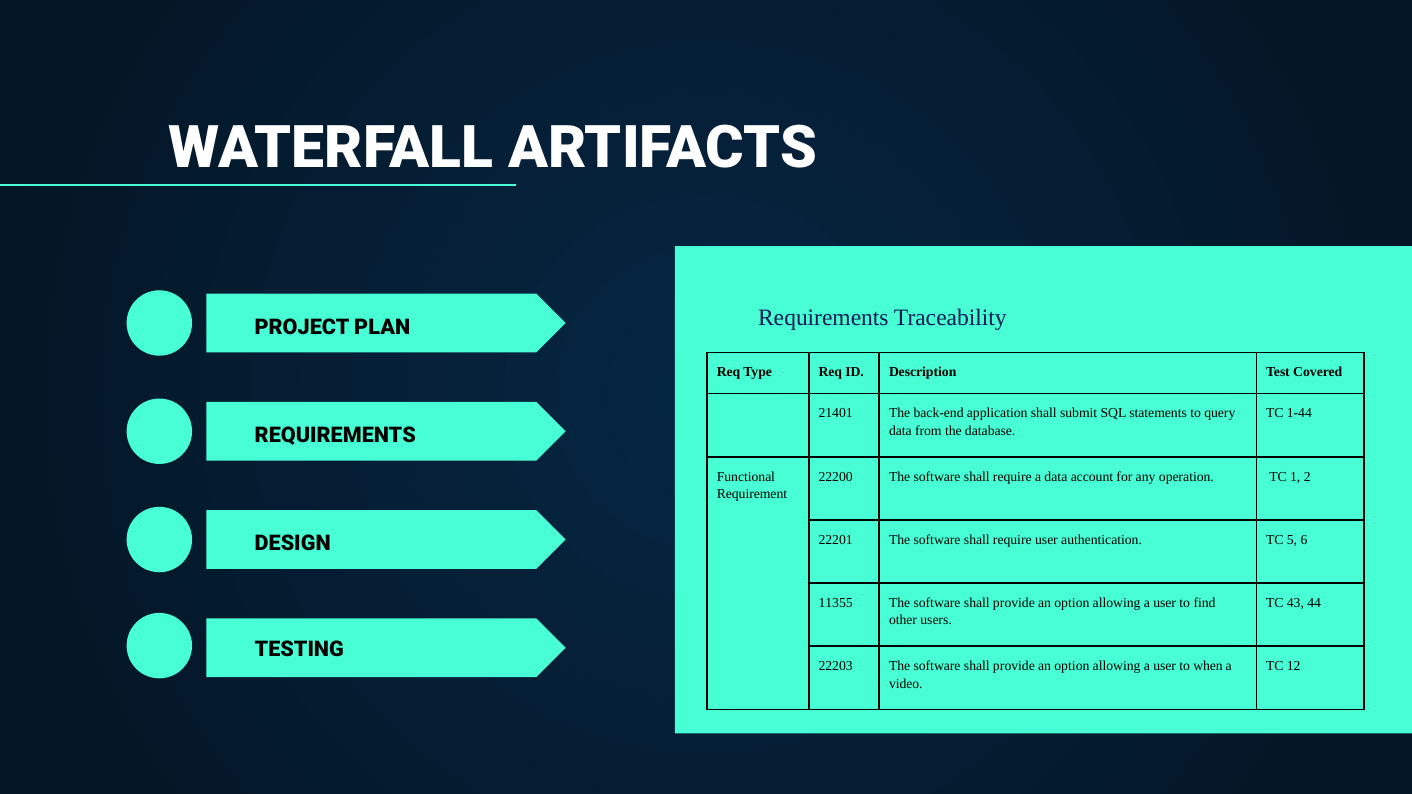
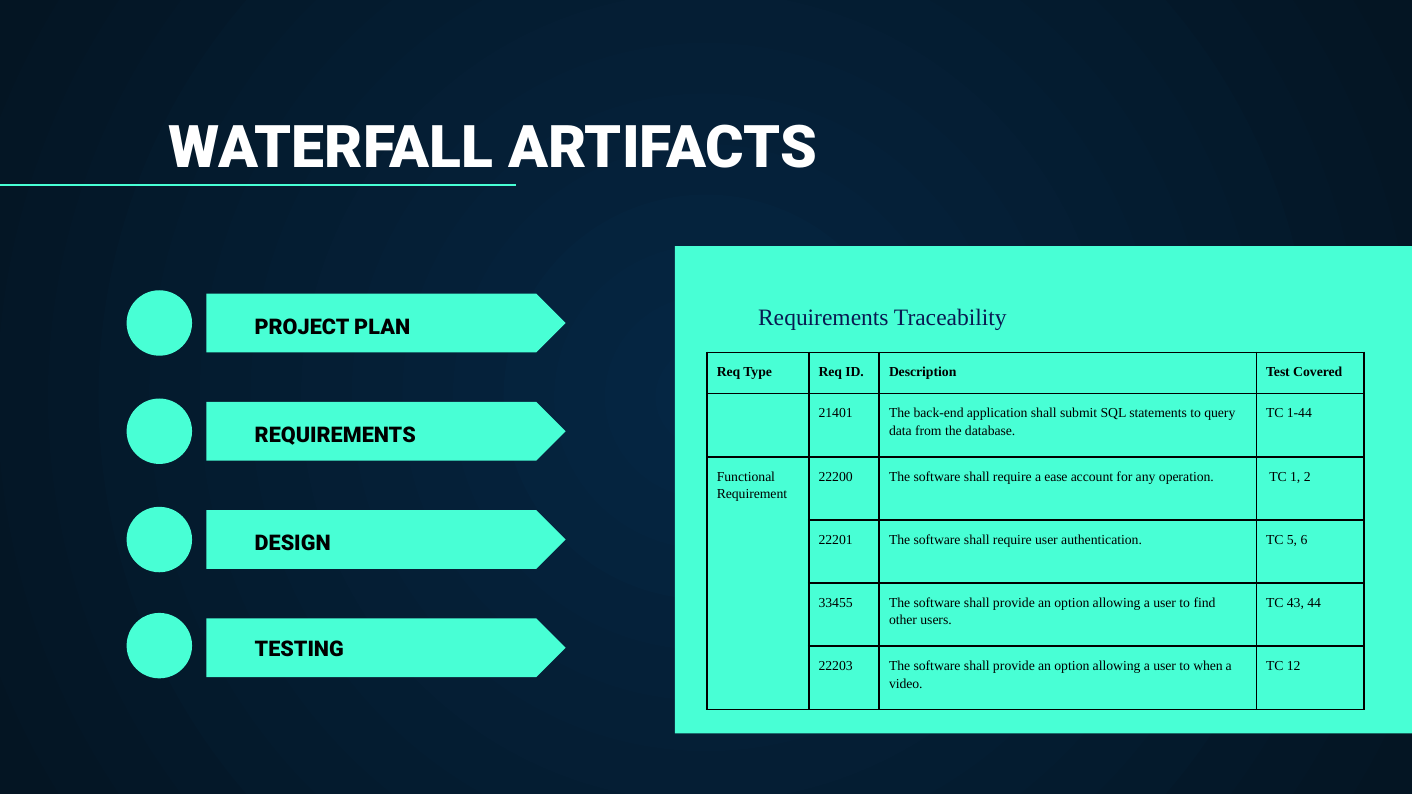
a data: data -> ease
11355: 11355 -> 33455
